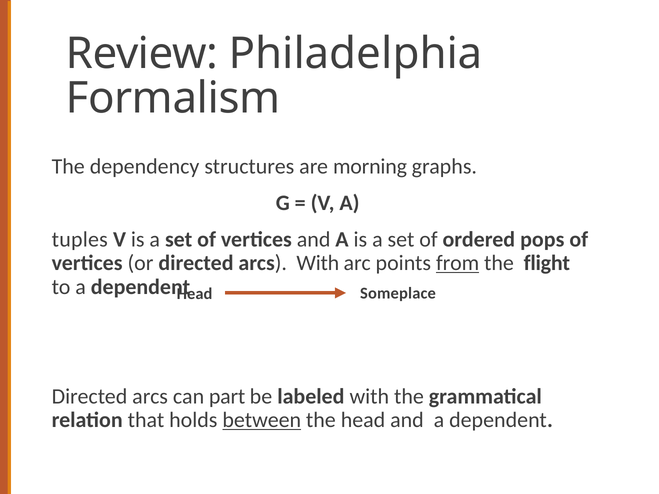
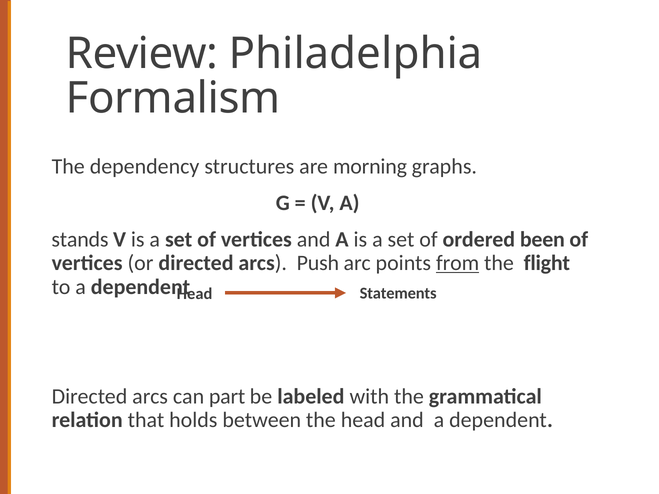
tuples: tuples -> stands
pops: pops -> been
arcs With: With -> Push
Someplace: Someplace -> Statements
between underline: present -> none
